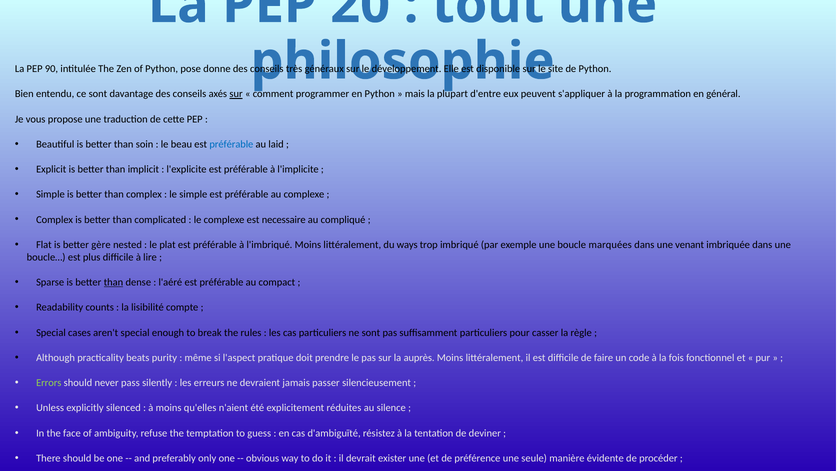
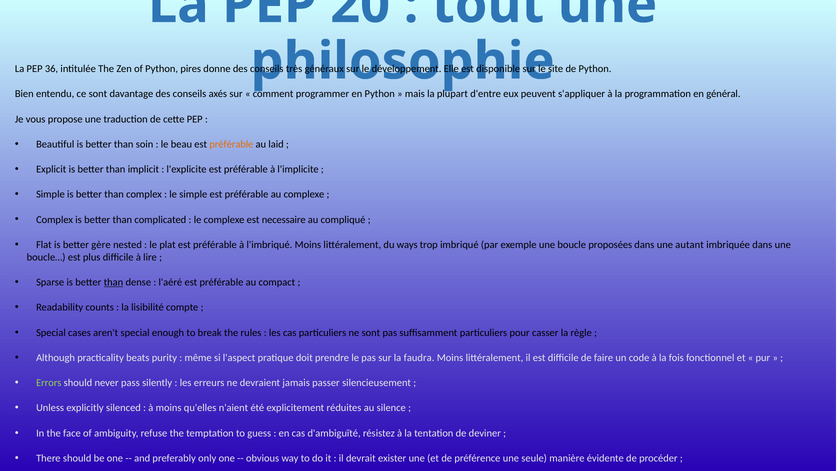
90: 90 -> 36
pose: pose -> pires
sur at (236, 94) underline: present -> none
préférable at (231, 144) colour: blue -> orange
marquées: marquées -> proposées
venant: venant -> autant
auprès: auprès -> faudra
